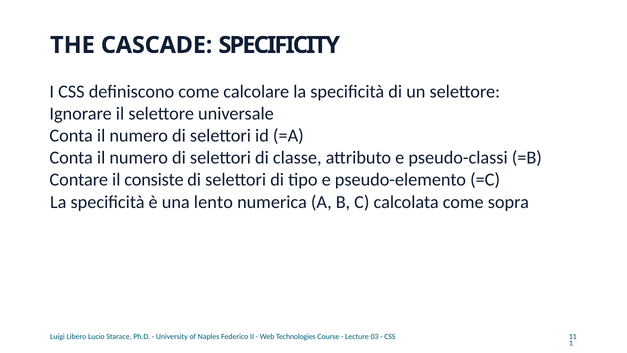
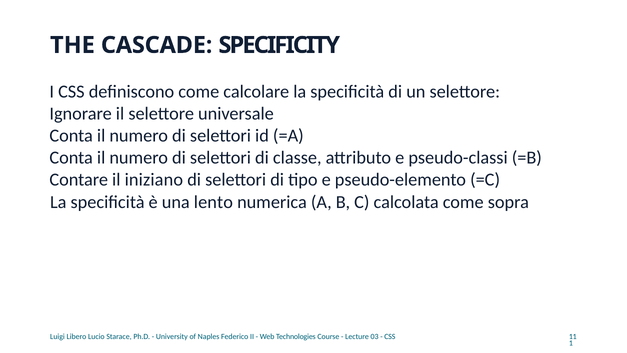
consiste: consiste -> iniziano
